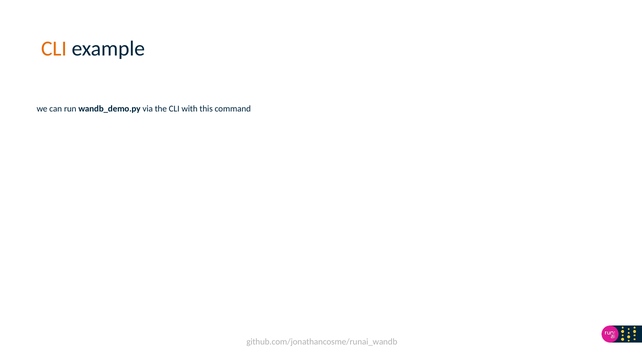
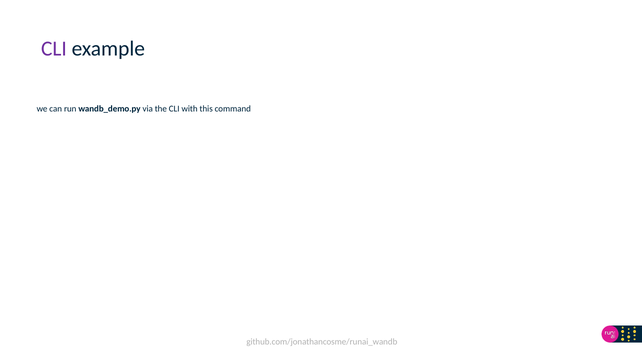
CLI at (54, 49) colour: orange -> purple
